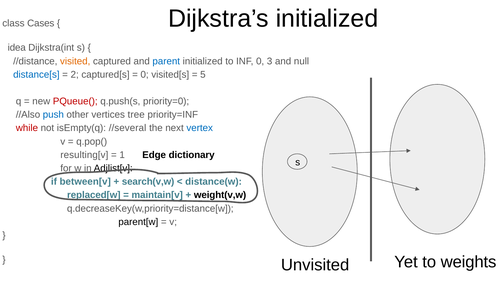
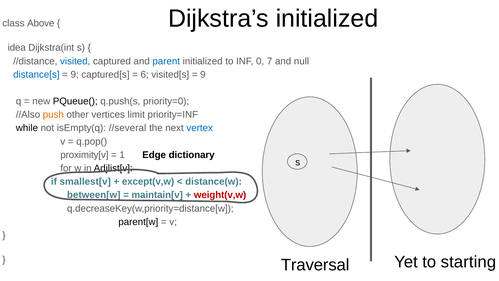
Cases: Cases -> Above
visited colour: orange -> blue
3: 3 -> 7
2 at (75, 74): 2 -> 9
0 at (145, 74): 0 -> 6
5 at (203, 74): 5 -> 9
PQueue( colour: red -> black
push colour: blue -> orange
tree: tree -> limit
while colour: red -> black
resulting[v: resulting[v -> proximity[v
between[v: between[v -> smallest[v
search(v,w: search(v,w -> except(v,w
replaced[w: replaced[w -> between[w
weight(v,w colour: black -> red
Unvisited: Unvisited -> Traversal
weights: weights -> starting
